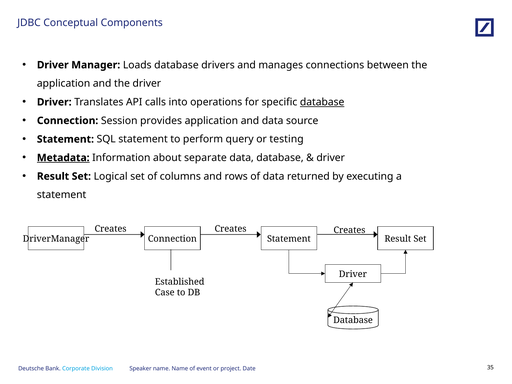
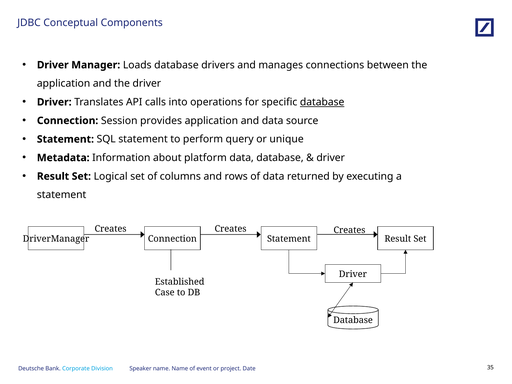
testing: testing -> unique
Metadata underline: present -> none
separate: separate -> platform
